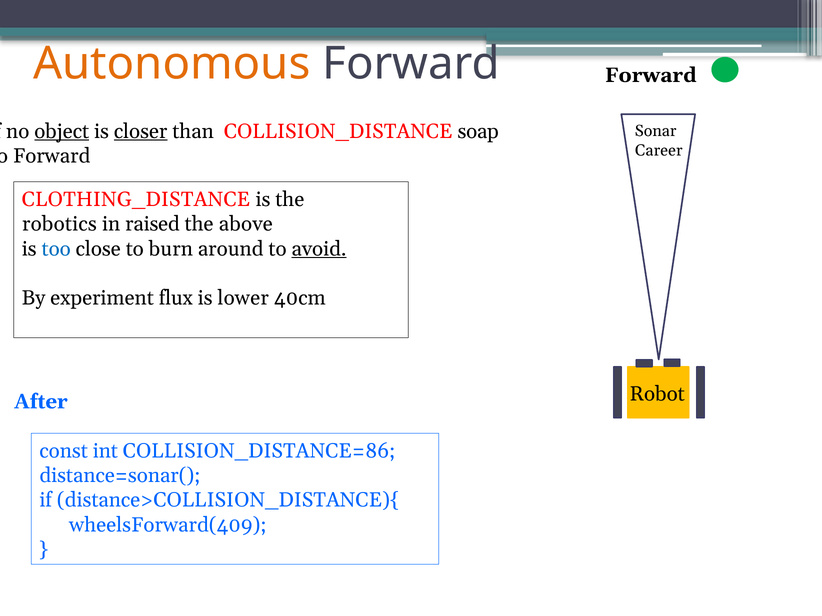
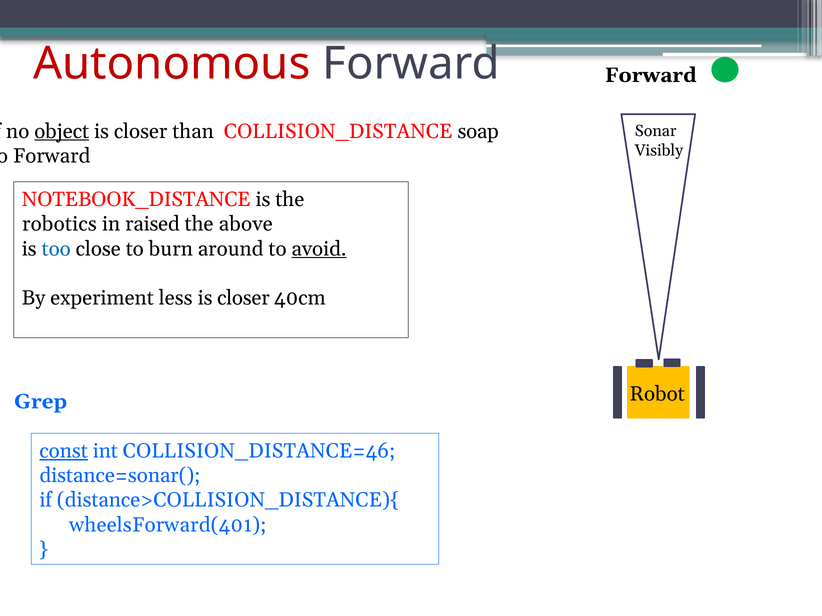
Autonomous colour: orange -> red
closer at (141, 131) underline: present -> none
Career: Career -> Visibly
CLOTHING_DISTANCE: CLOTHING_DISTANCE -> NOTEBOOK_DISTANCE
flux: flux -> less
lower at (243, 298): lower -> closer
After: After -> Grep
const underline: none -> present
COLLISION_DISTANCE=86: COLLISION_DISTANCE=86 -> COLLISION_DISTANCE=46
wheelsForward(409: wheelsForward(409 -> wheelsForward(401
